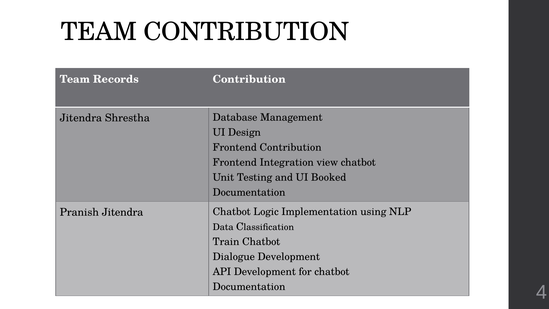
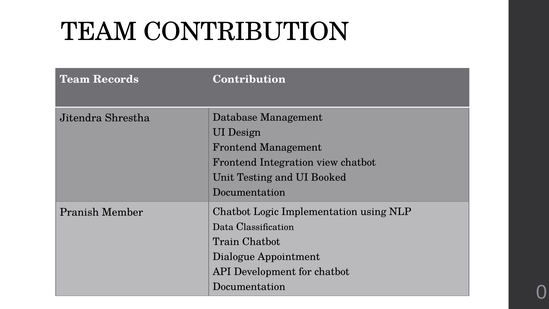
Frontend Contribution: Contribution -> Management
Pranish Jitendra: Jitendra -> Member
Dialogue Development: Development -> Appointment
4: 4 -> 0
